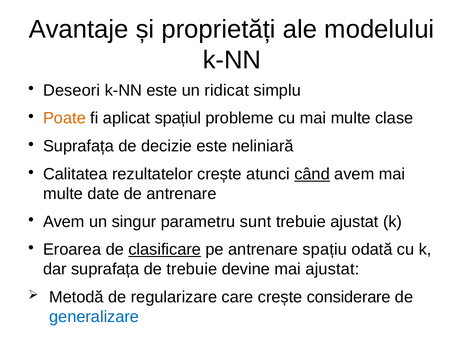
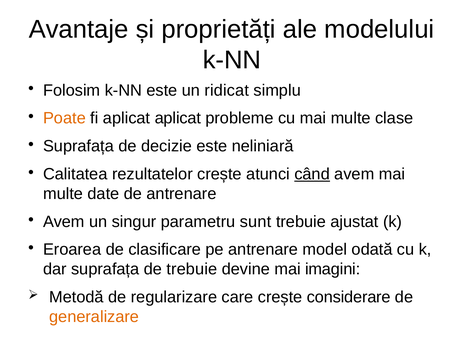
Deseori: Deseori -> Folosim
aplicat spațiul: spațiul -> aplicat
clasificare underline: present -> none
spațiu: spațiu -> model
mai ajustat: ajustat -> imagini
generalizare colour: blue -> orange
